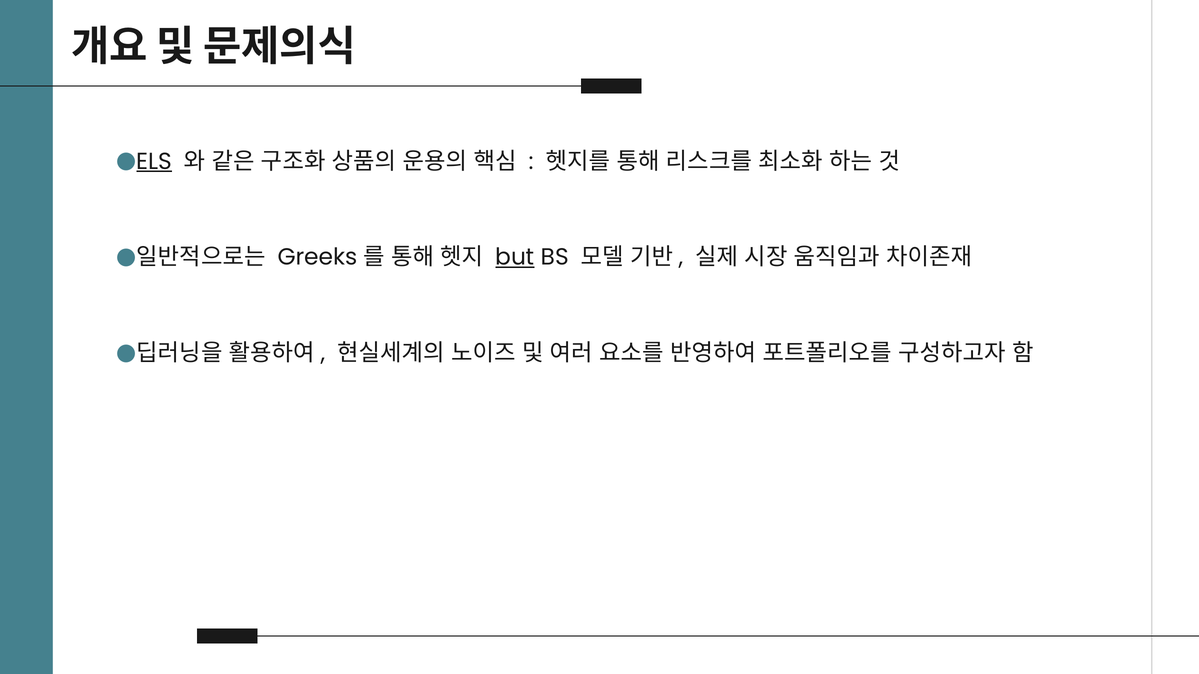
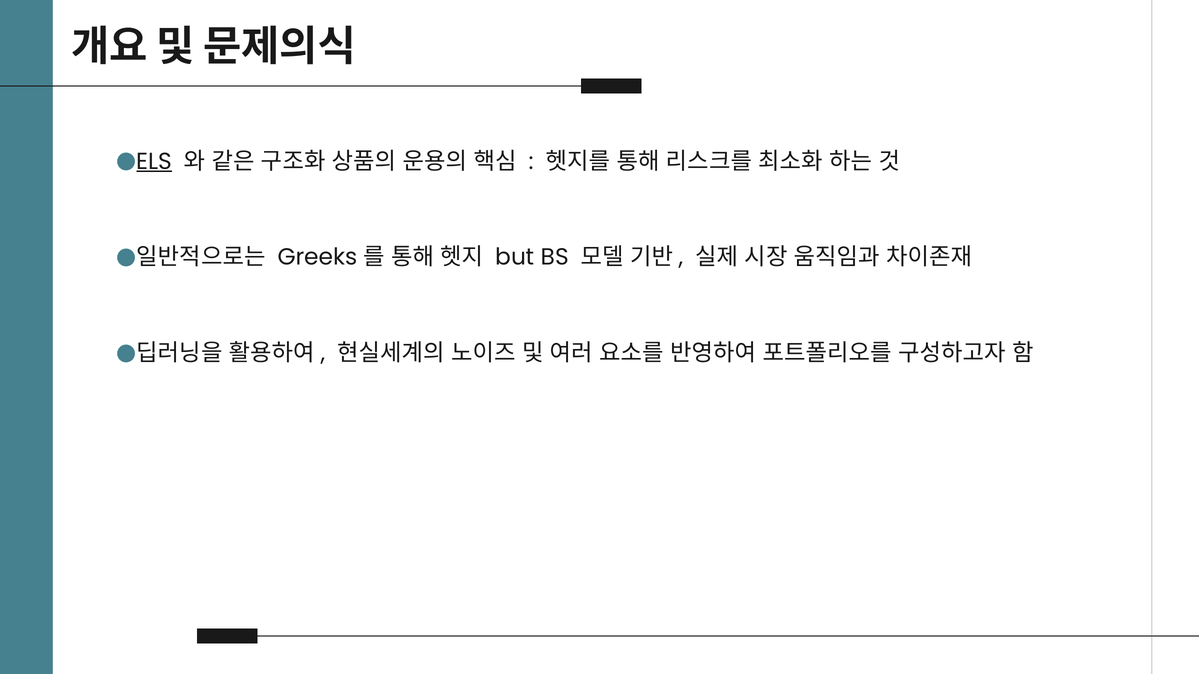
but underline: present -> none
